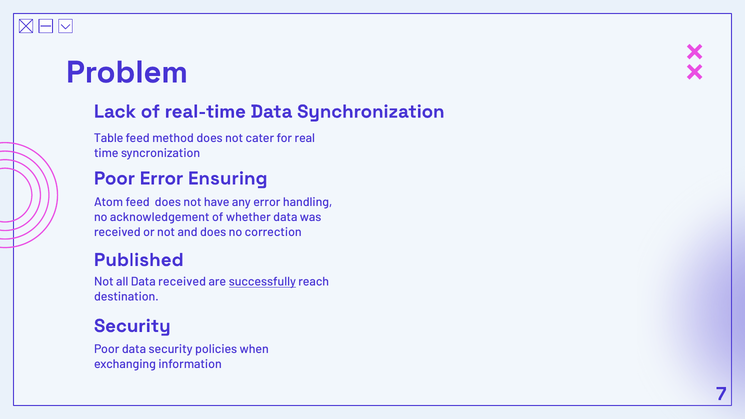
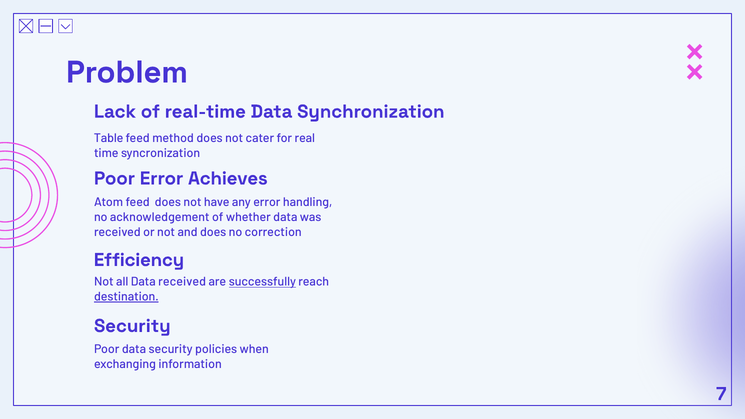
Ensuring: Ensuring -> Achieves
Published: Published -> Efficiency
destination underline: none -> present
